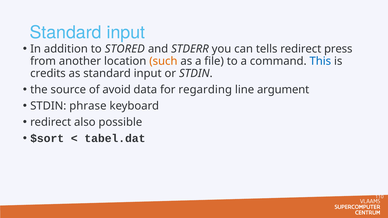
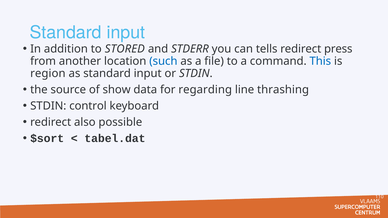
such colour: orange -> blue
credits: credits -> region
avoid: avoid -> show
argument: argument -> thrashing
phrase: phrase -> control
